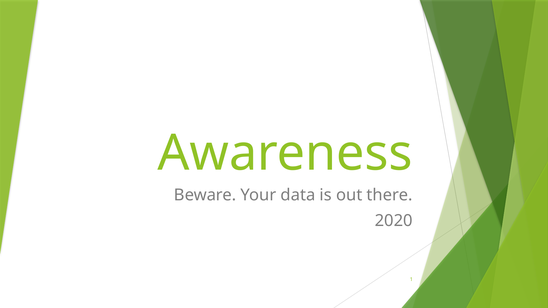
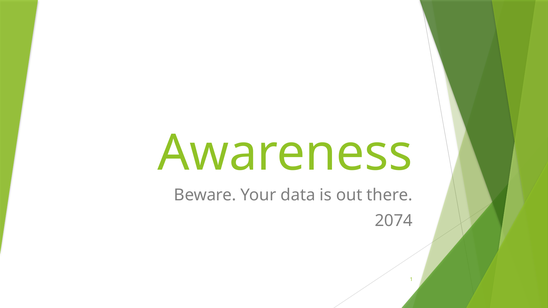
2020: 2020 -> 2074
